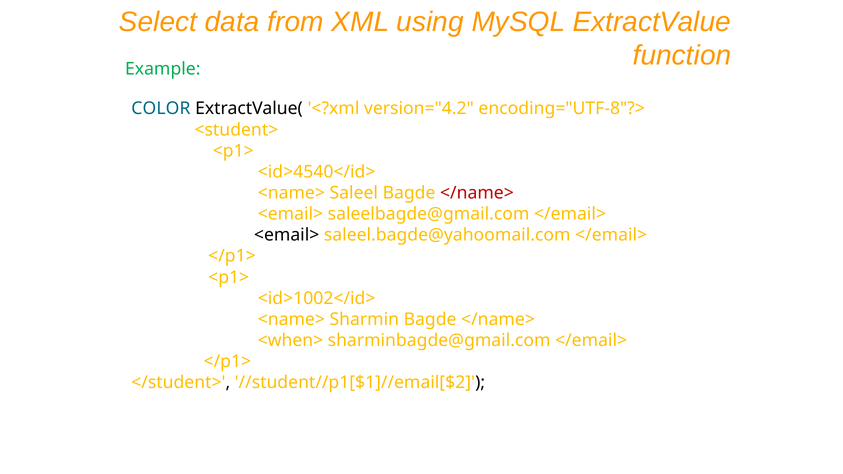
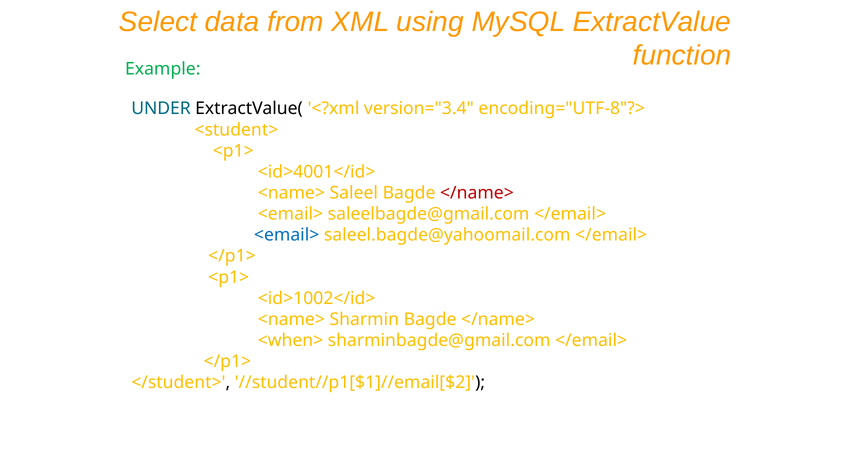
COLOR: COLOR -> UNDER
version="4.2: version="4.2 -> version="3.4
<id>4540</id>: <id>4540</id> -> <id>4001</id>
<email> at (287, 235) colour: black -> blue
